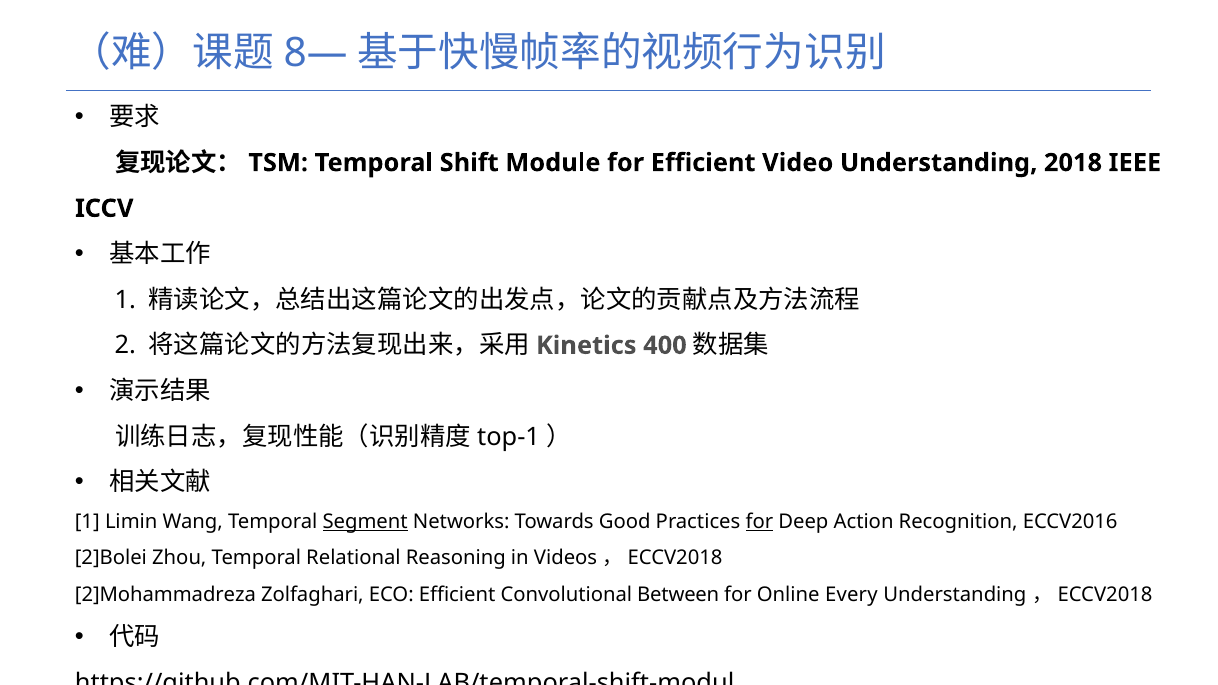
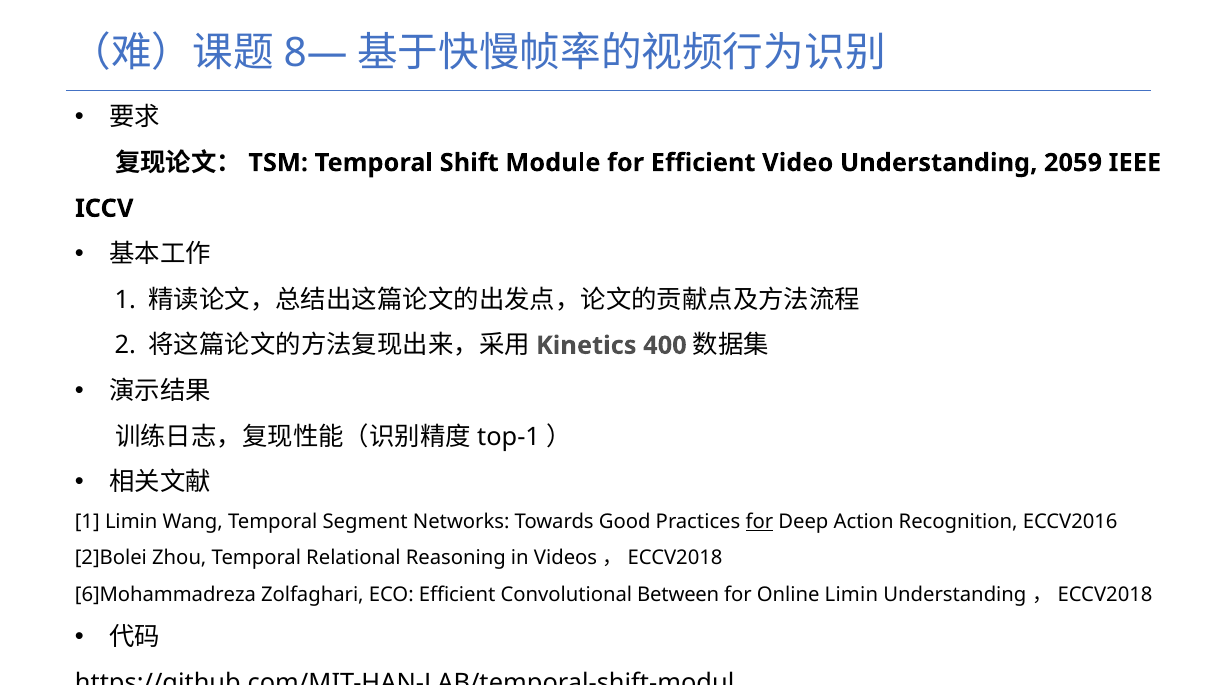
2018: 2018 -> 2059
Segment underline: present -> none
2]Mohammadreza: 2]Mohammadreza -> 6]Mohammadreza
Online Every: Every -> Limin
